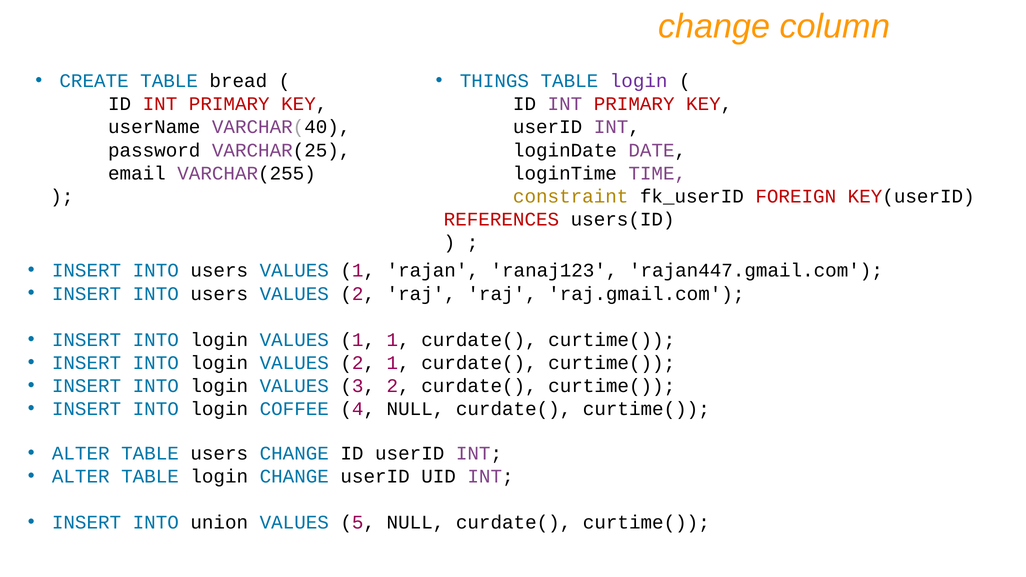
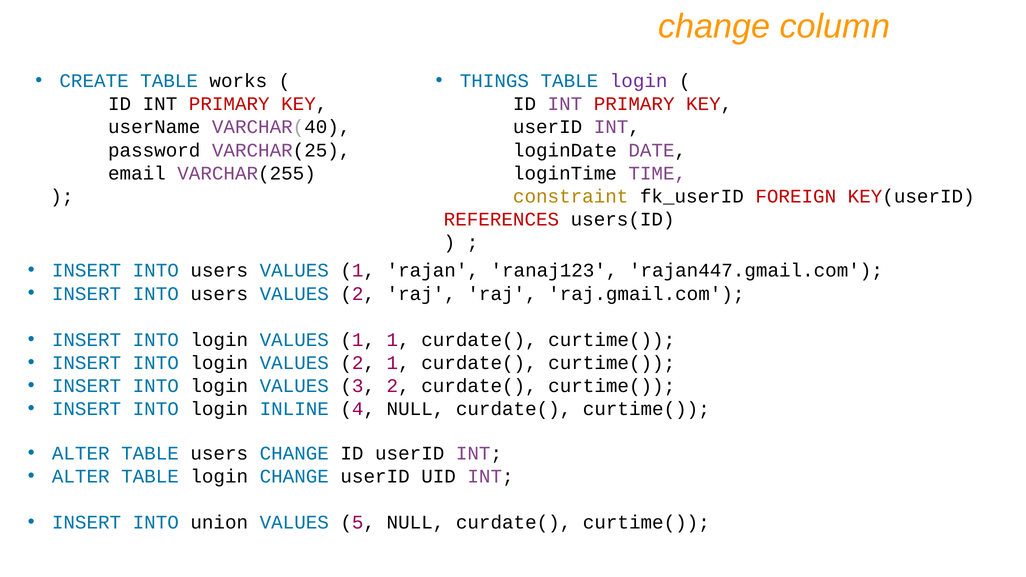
bread: bread -> works
INT at (160, 104) colour: red -> black
COFFEE: COFFEE -> INLINE
